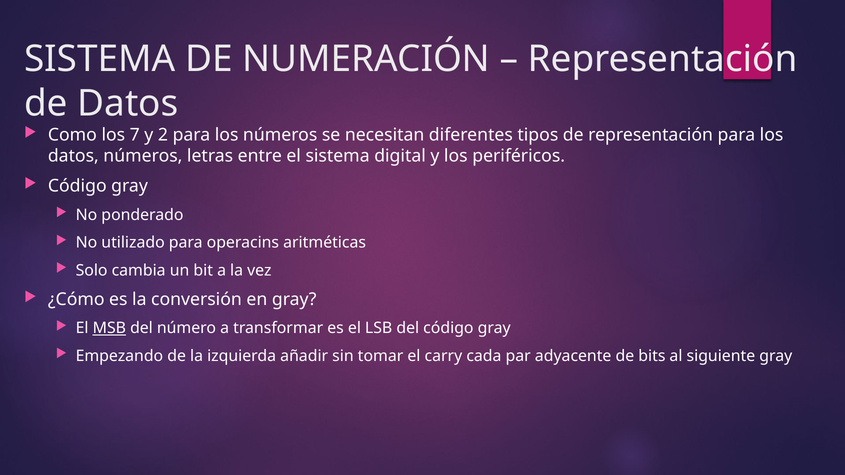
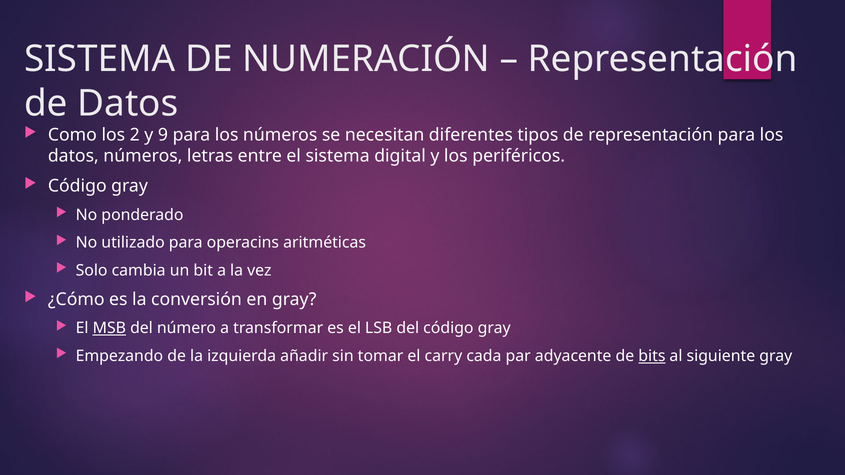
7: 7 -> 2
2: 2 -> 9
bits underline: none -> present
